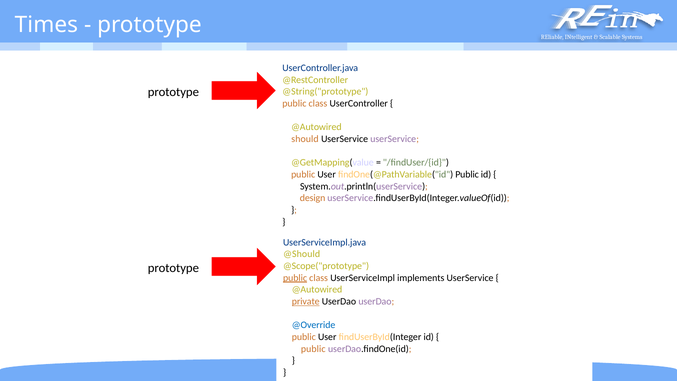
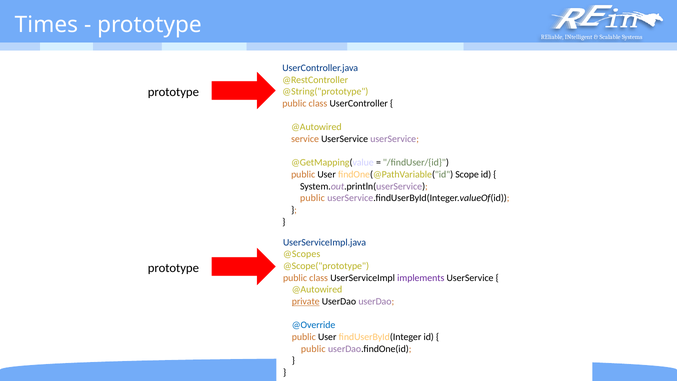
should: should -> service
findOne(@PathVariable("id Public: Public -> Scope
design at (313, 198): design -> public
@Should: @Should -> @Scopes
public at (295, 278) underline: present -> none
implements colour: black -> purple
